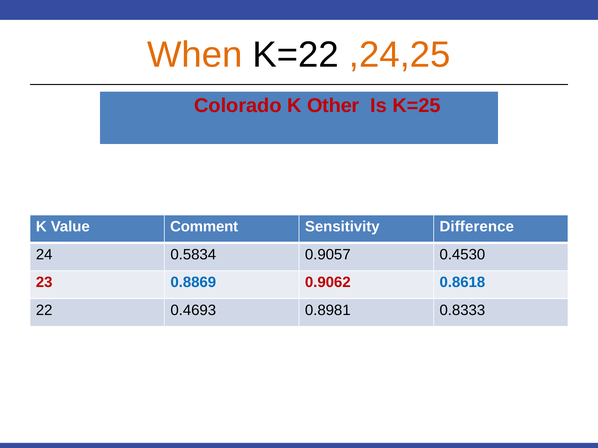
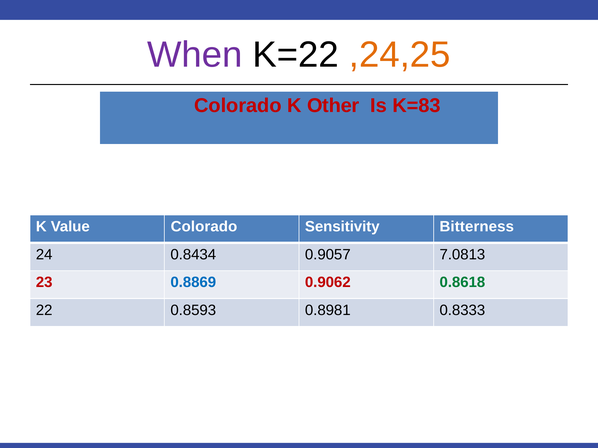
When colour: orange -> purple
K=25: K=25 -> K=83
Value Comment: Comment -> Colorado
Difference: Difference -> Bitterness
0.5834: 0.5834 -> 0.8434
0.4530: 0.4530 -> 7.0813
0.8618 colour: blue -> green
0.4693: 0.4693 -> 0.8593
